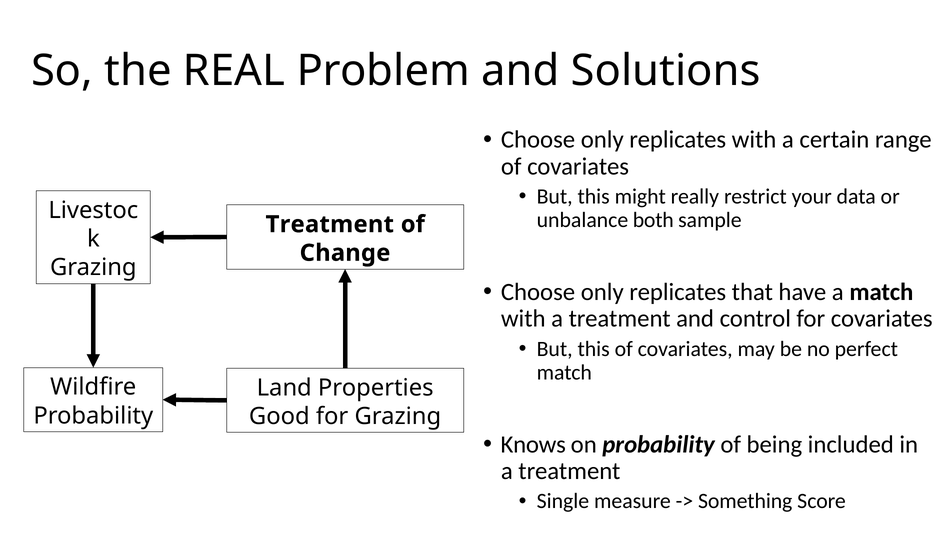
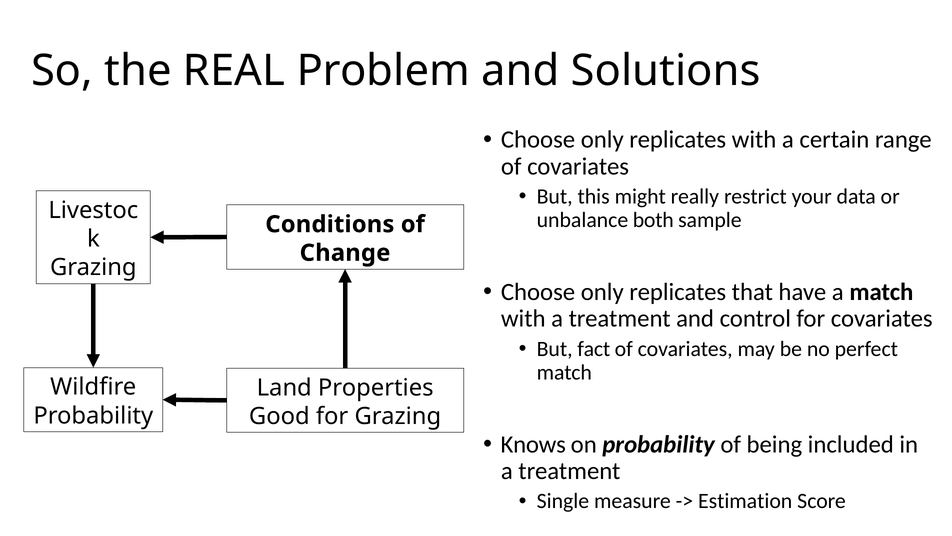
Treatment at (330, 224): Treatment -> Conditions
this at (594, 349): this -> fact
Something: Something -> Estimation
